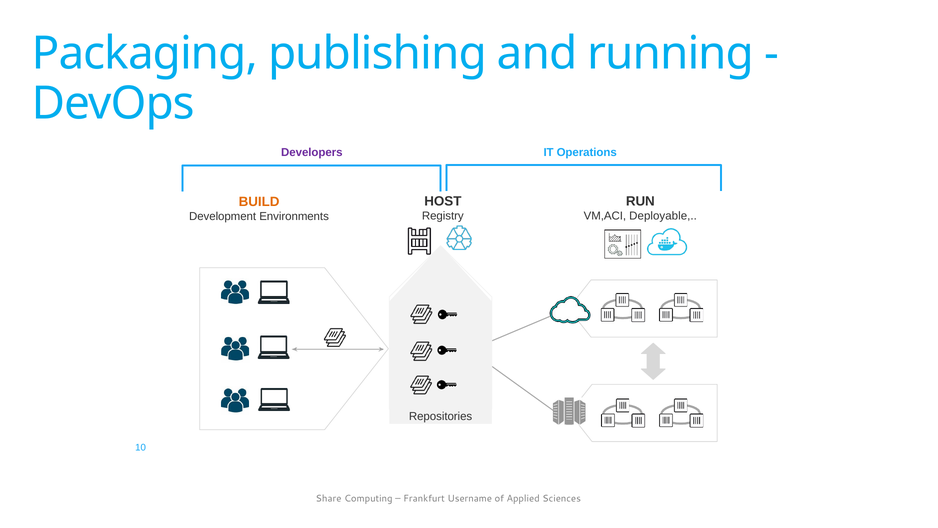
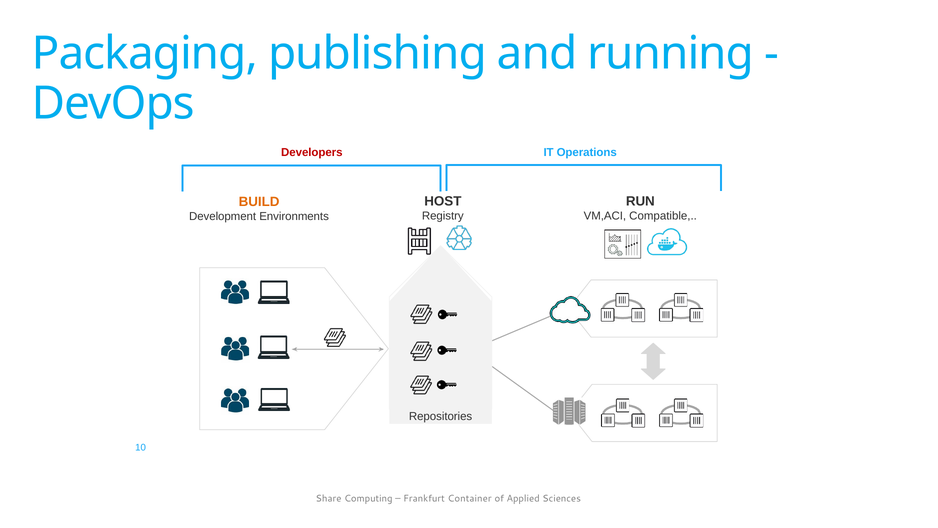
Developers colour: purple -> red
Deployable: Deployable -> Compatible
Username: Username -> Container
